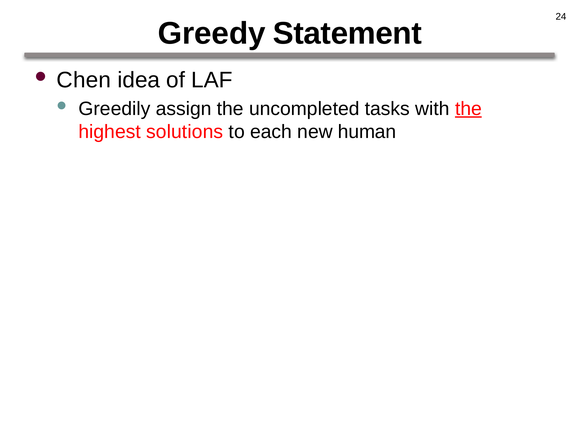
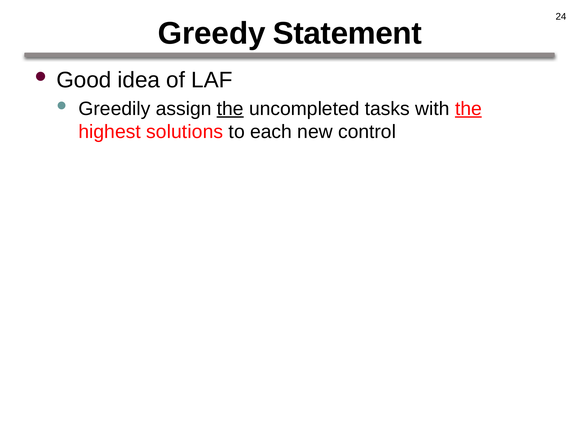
Chen: Chen -> Good
the at (230, 109) underline: none -> present
human: human -> control
